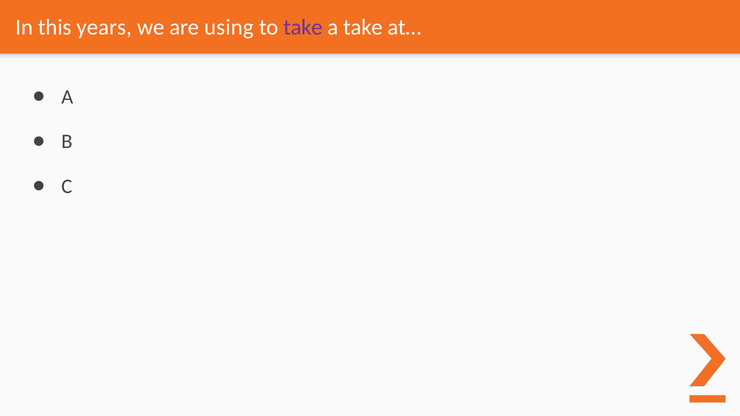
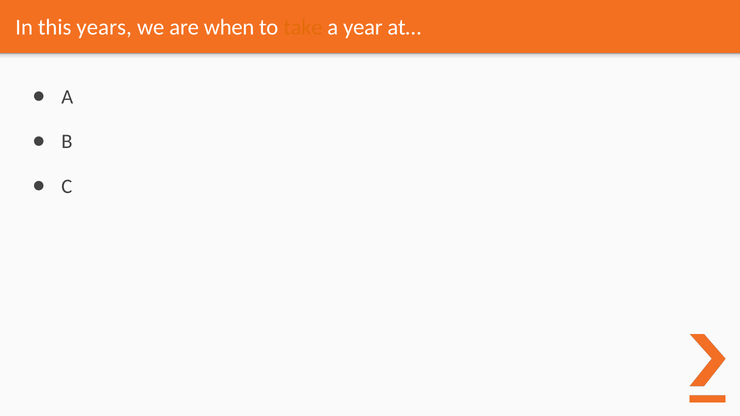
using: using -> when
take at (303, 27) colour: purple -> orange
a take: take -> year
